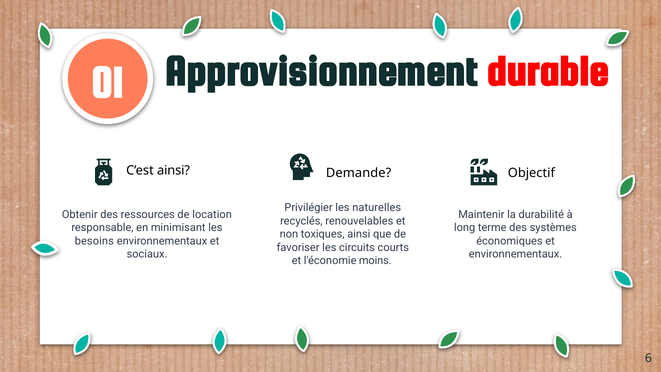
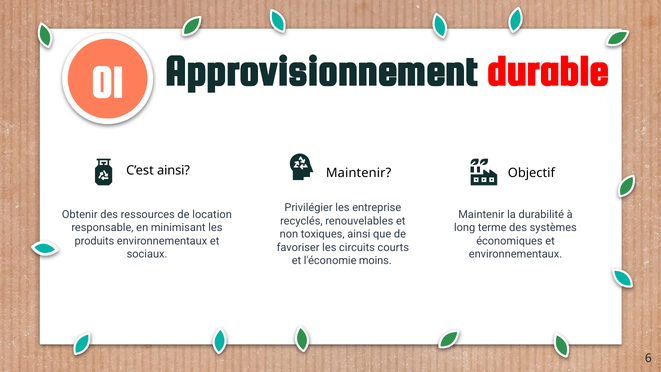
Demande at (359, 173): Demande -> Maintenir
naturelles: naturelles -> entreprise
besoins: besoins -> produits
